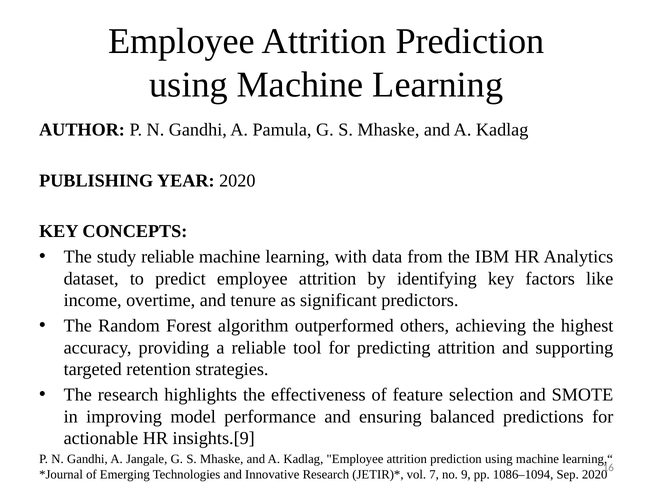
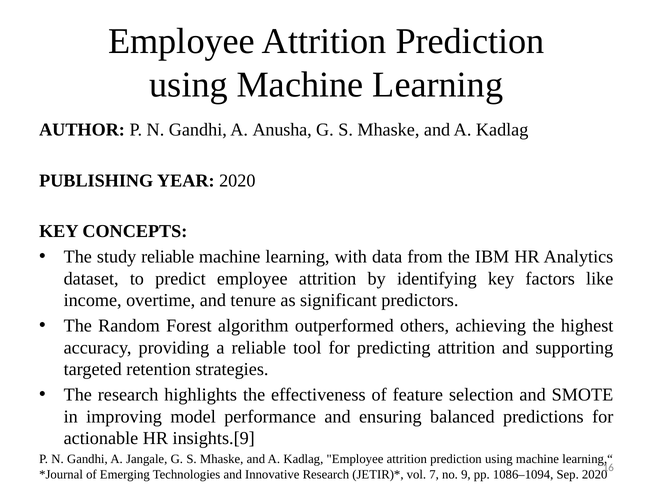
Pamula: Pamula -> Anusha
